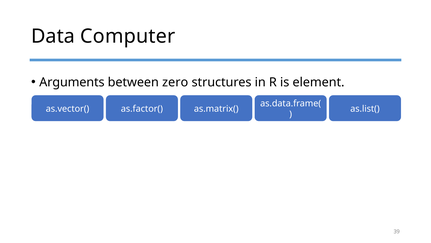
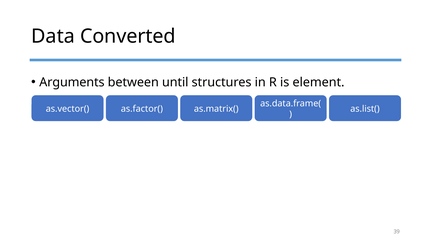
Computer: Computer -> Converted
zero: zero -> until
